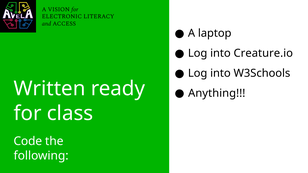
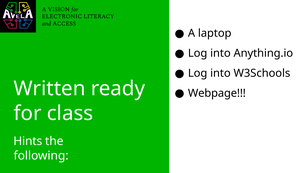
Creature.io: Creature.io -> Anything.io
Anything: Anything -> Webpage
Code: Code -> Hints
